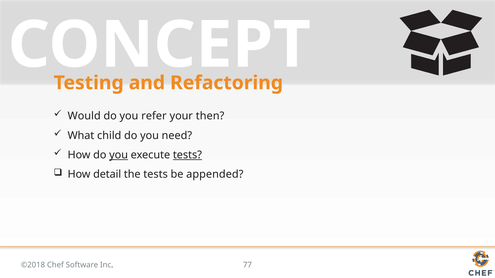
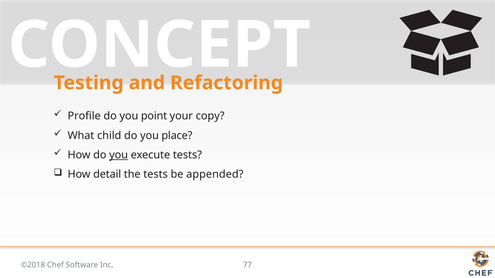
Would: Would -> Profile
refer: refer -> point
then: then -> copy
need: need -> place
tests at (187, 155) underline: present -> none
